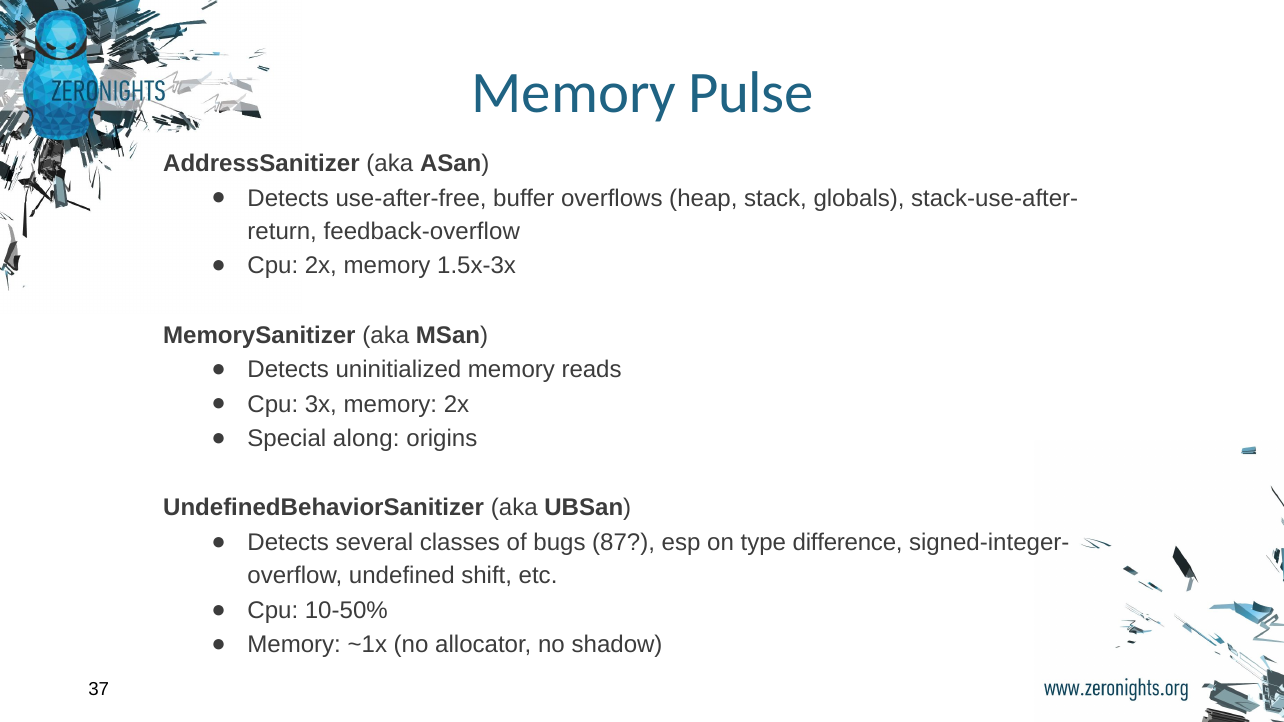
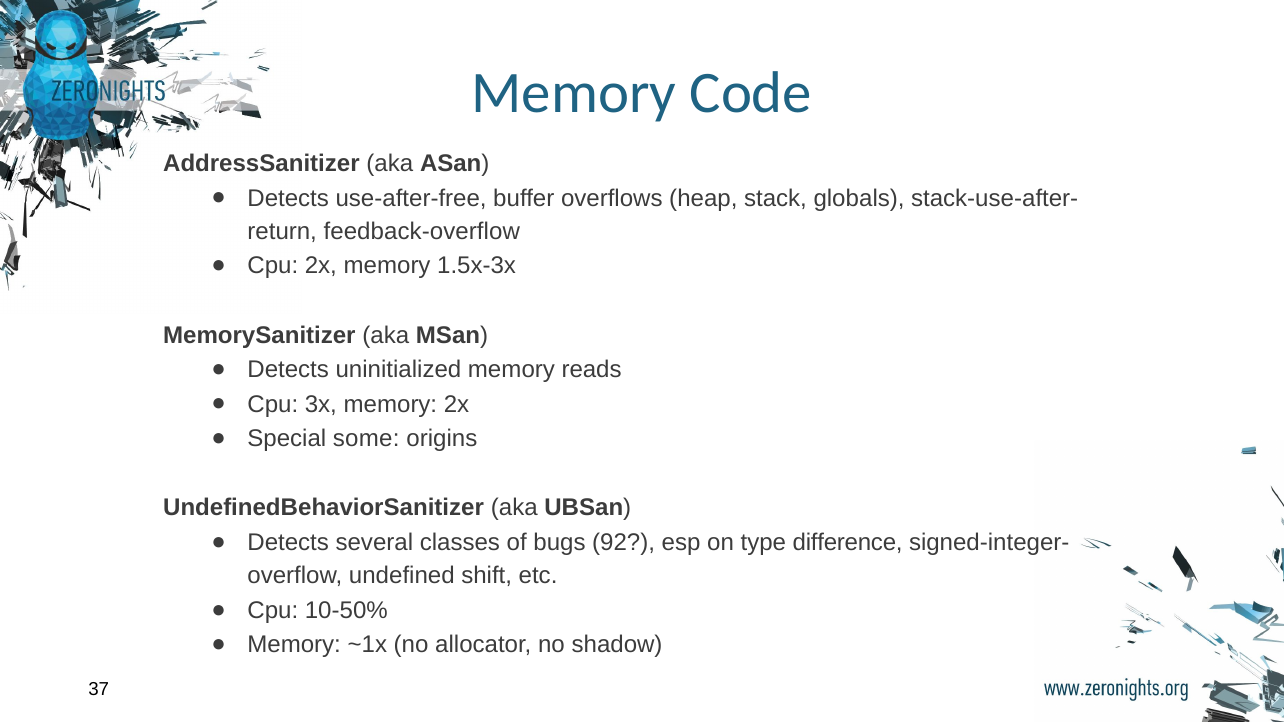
Pulse: Pulse -> Code
along: along -> some
87: 87 -> 92
